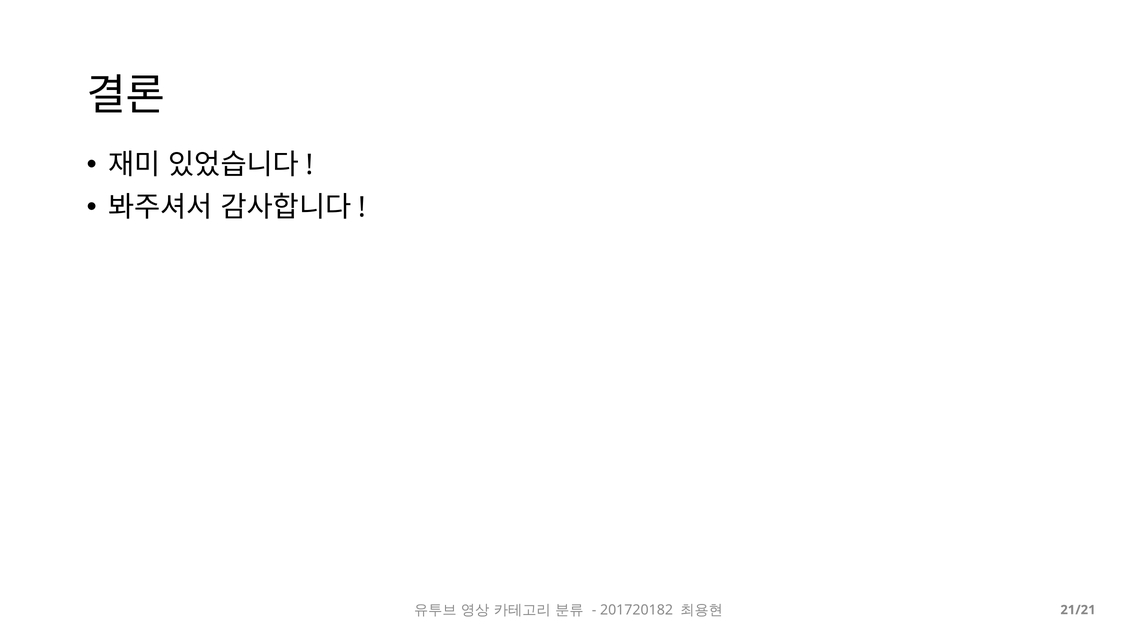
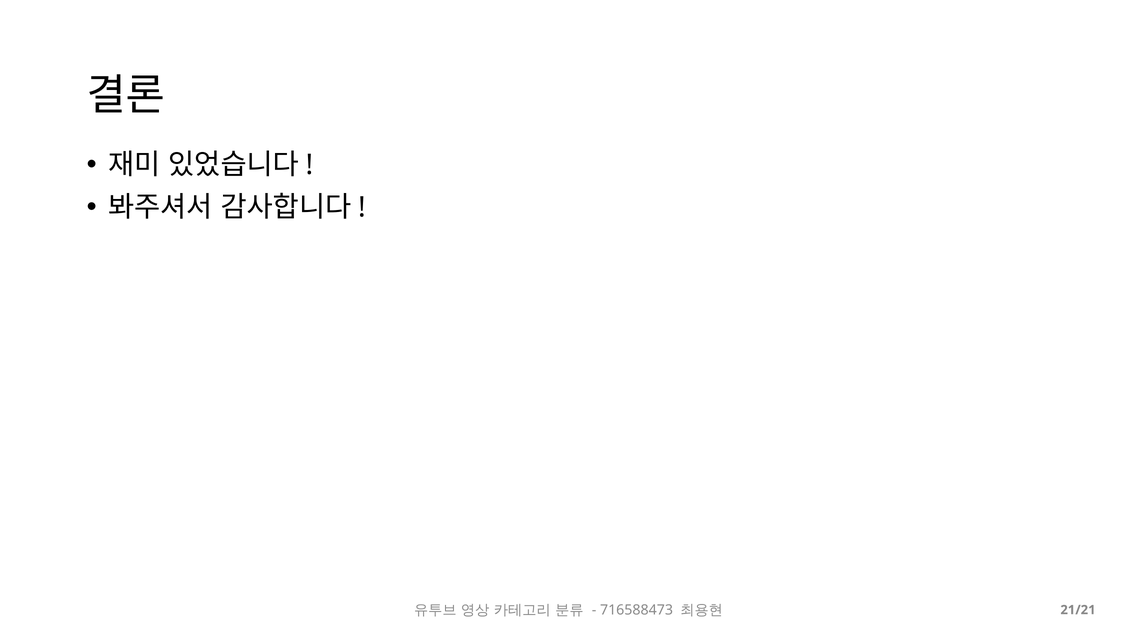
201720182: 201720182 -> 716588473
